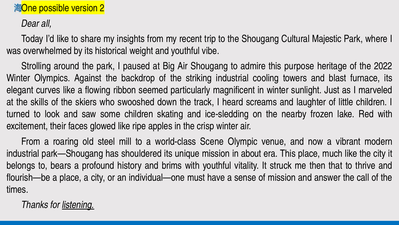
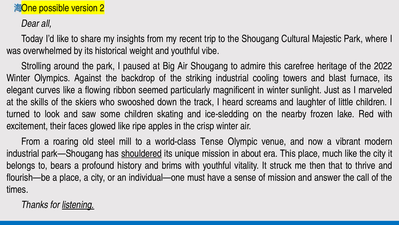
purpose: purpose -> carefree
Scene: Scene -> Tense
shouldered underline: none -> present
